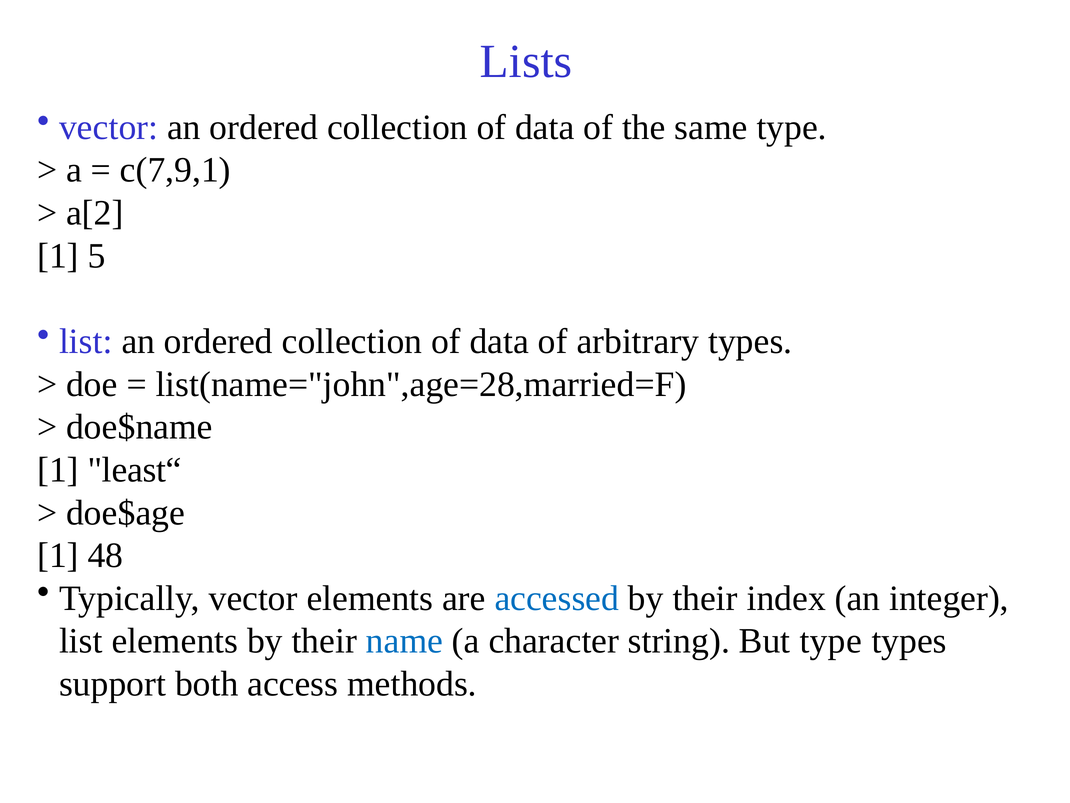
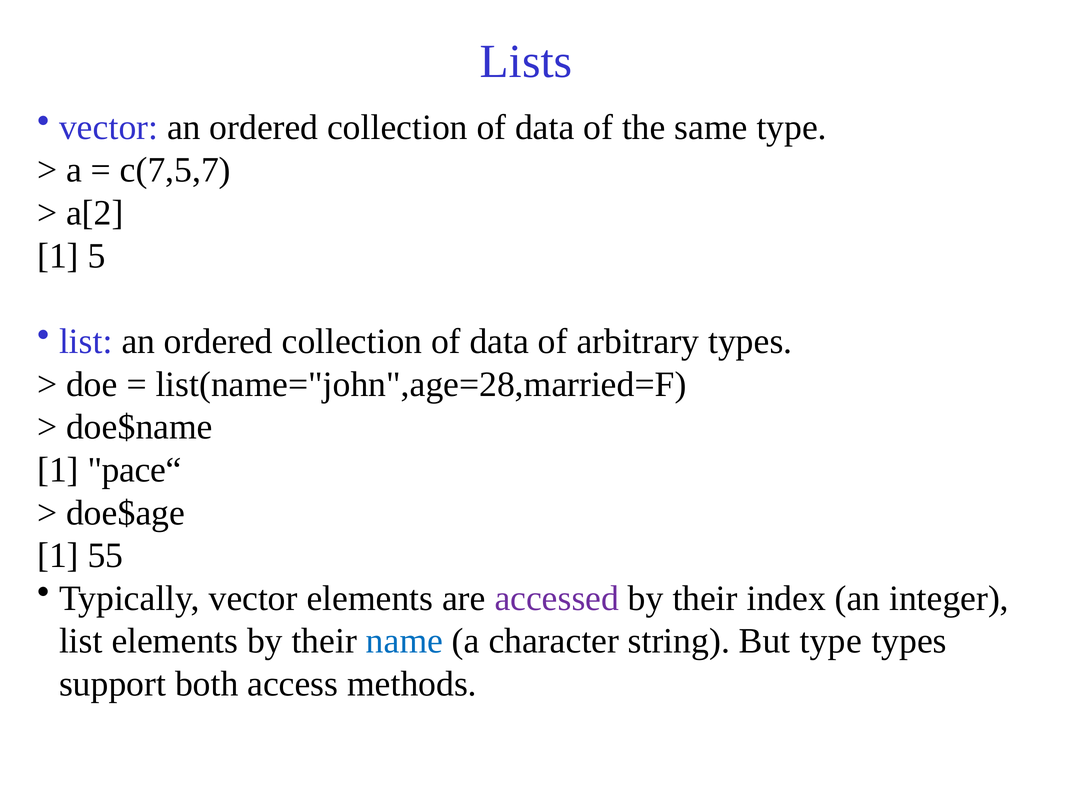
c(7,9,1: c(7,9,1 -> c(7,5,7
least“: least“ -> pace“
48: 48 -> 55
accessed colour: blue -> purple
